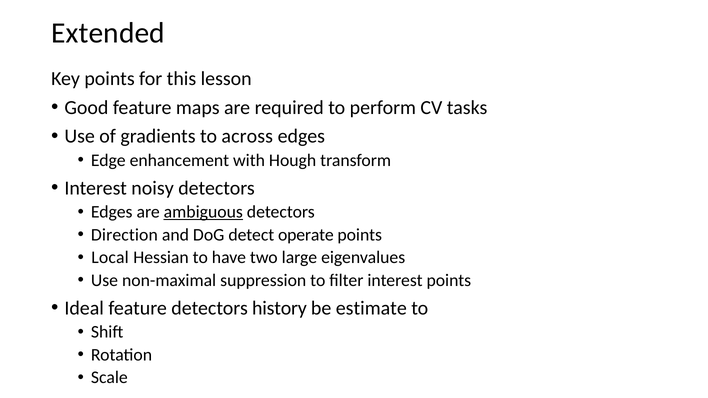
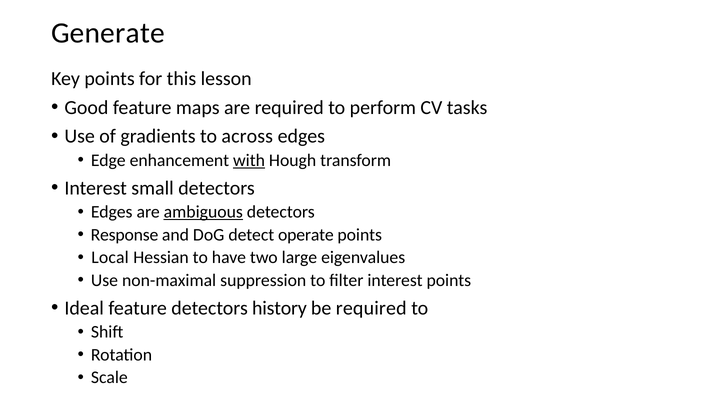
Extended: Extended -> Generate
with underline: none -> present
noisy: noisy -> small
Direction: Direction -> Response
be estimate: estimate -> required
